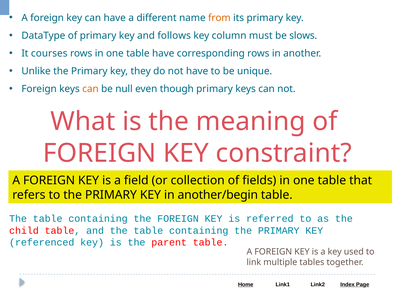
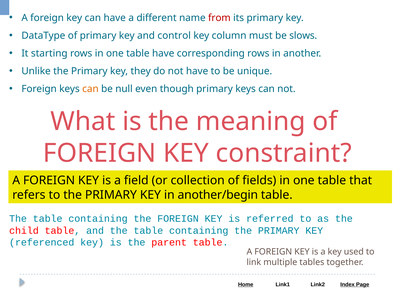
from colour: orange -> red
follows: follows -> control
courses: courses -> starting
